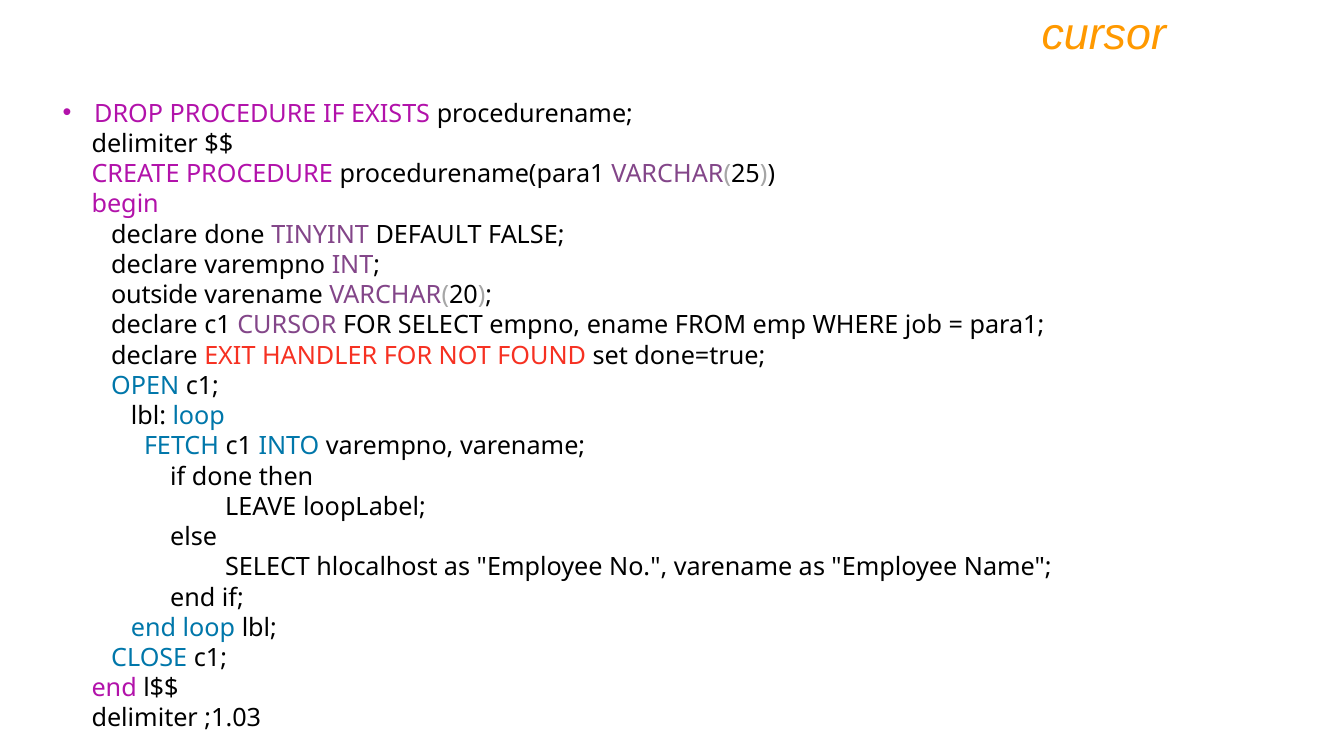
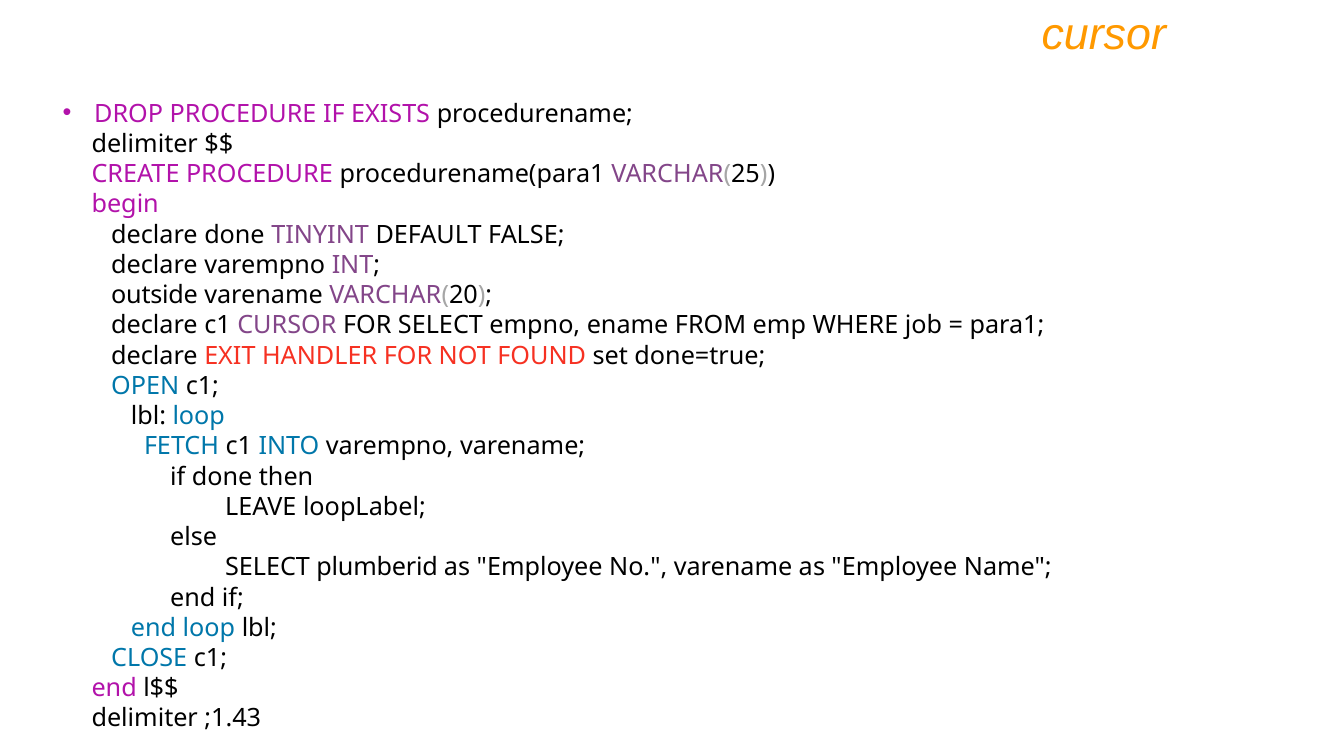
hlocalhost: hlocalhost -> plumberid
;1.03: ;1.03 -> ;1.43
